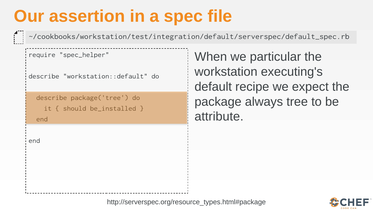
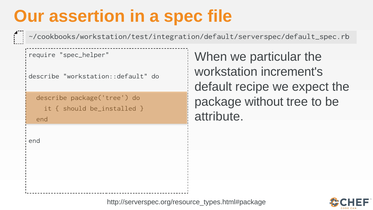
executing's: executing's -> increment's
always: always -> without
